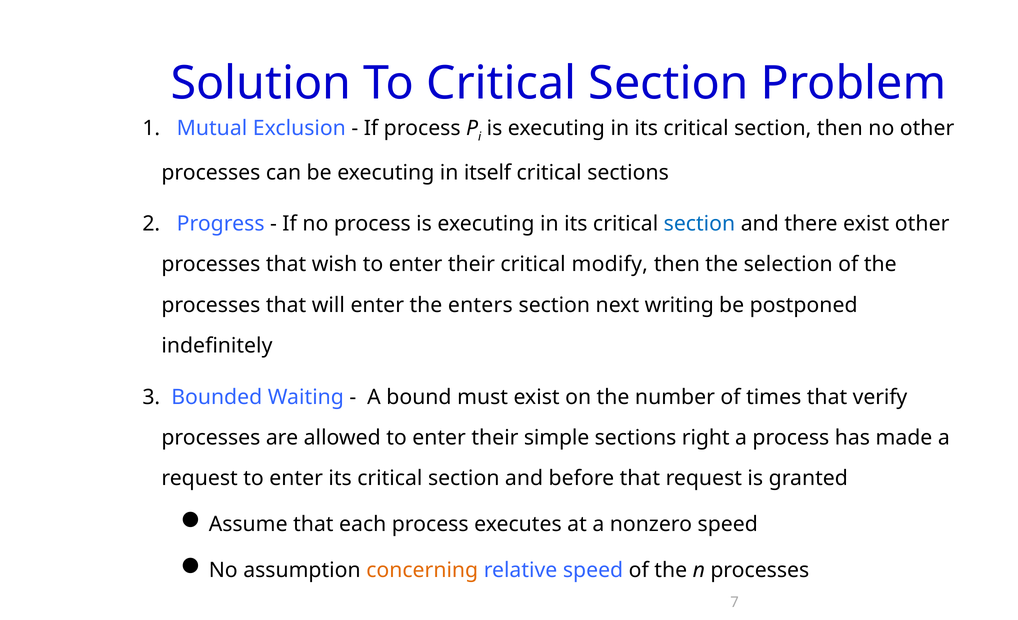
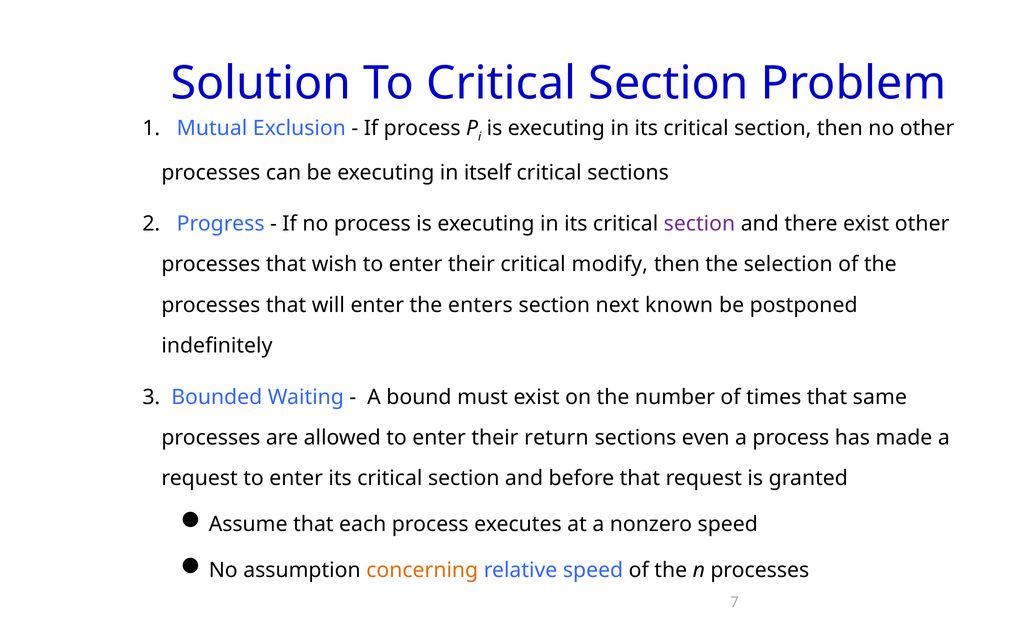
section at (699, 224) colour: blue -> purple
writing: writing -> known
verify: verify -> same
simple: simple -> return
right: right -> even
